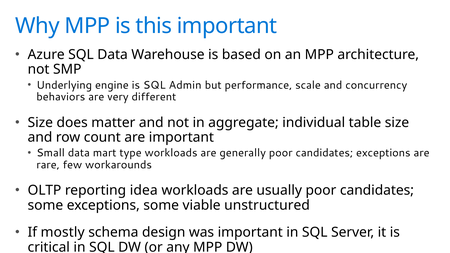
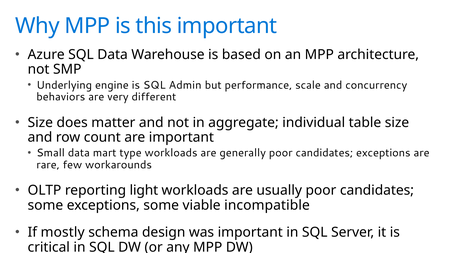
idea: idea -> light
unstructured: unstructured -> incompatible
